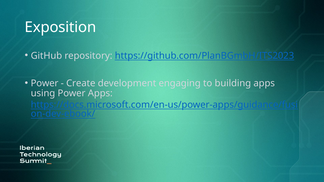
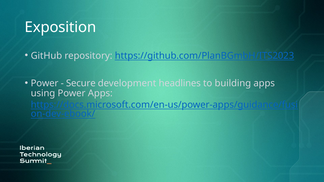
Create: Create -> Secure
engaging: engaging -> headlines
